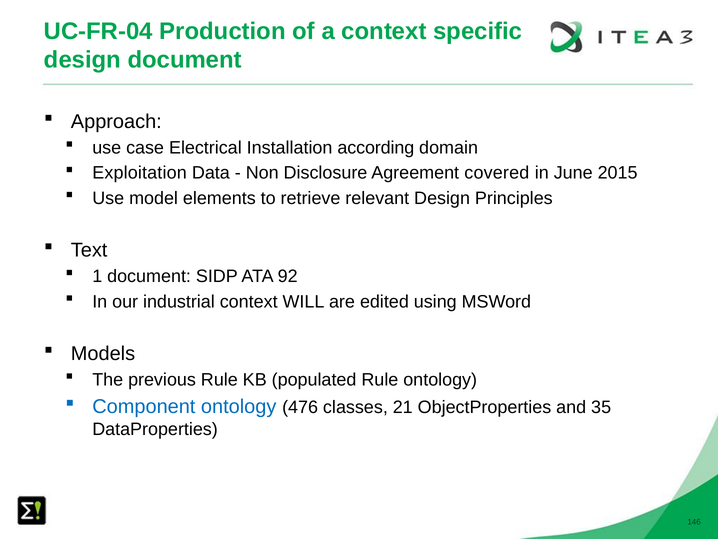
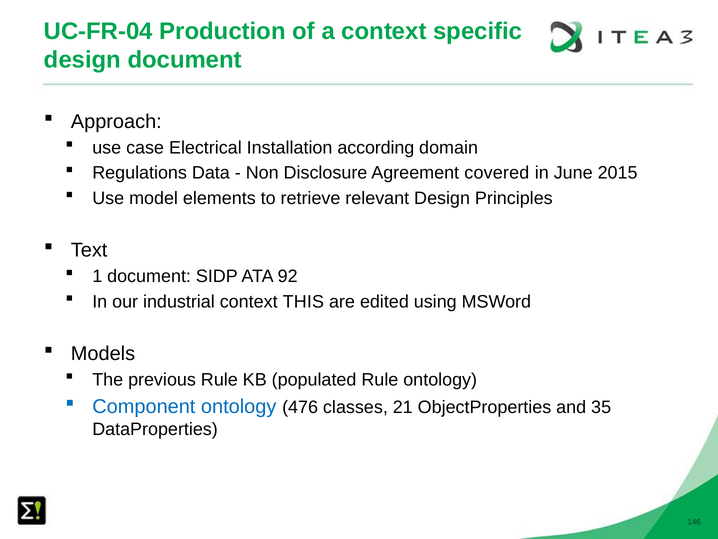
Exploitation: Exploitation -> Regulations
WILL: WILL -> THIS
